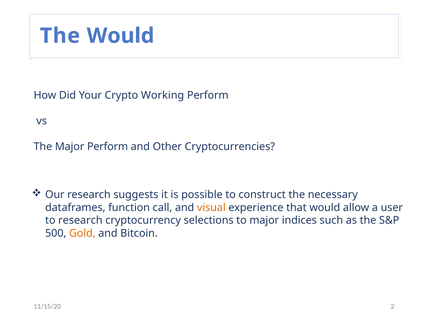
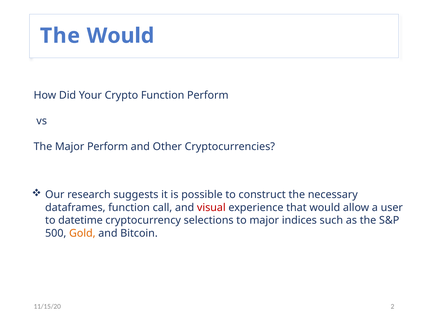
Crypto Working: Working -> Function
visual colour: orange -> red
to research: research -> datetime
